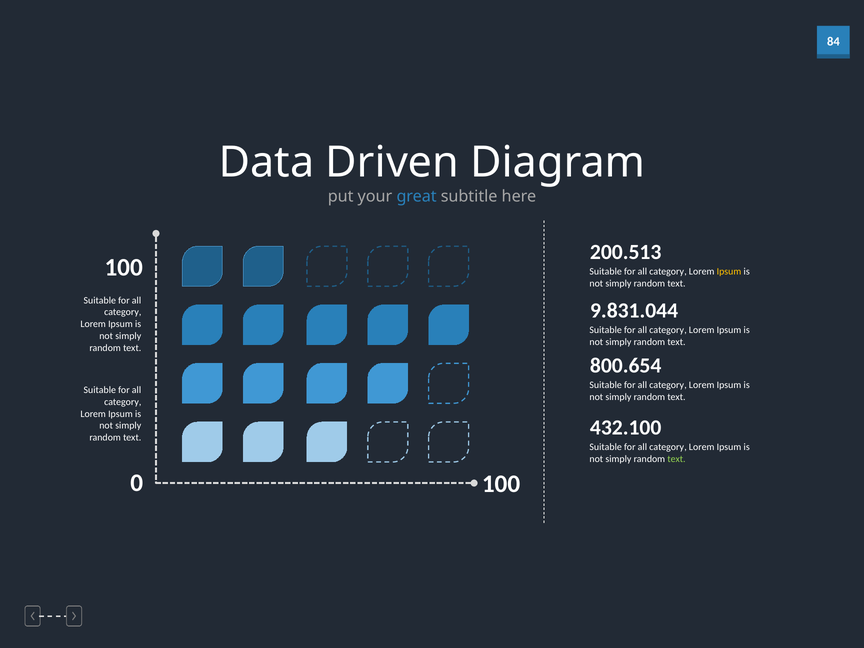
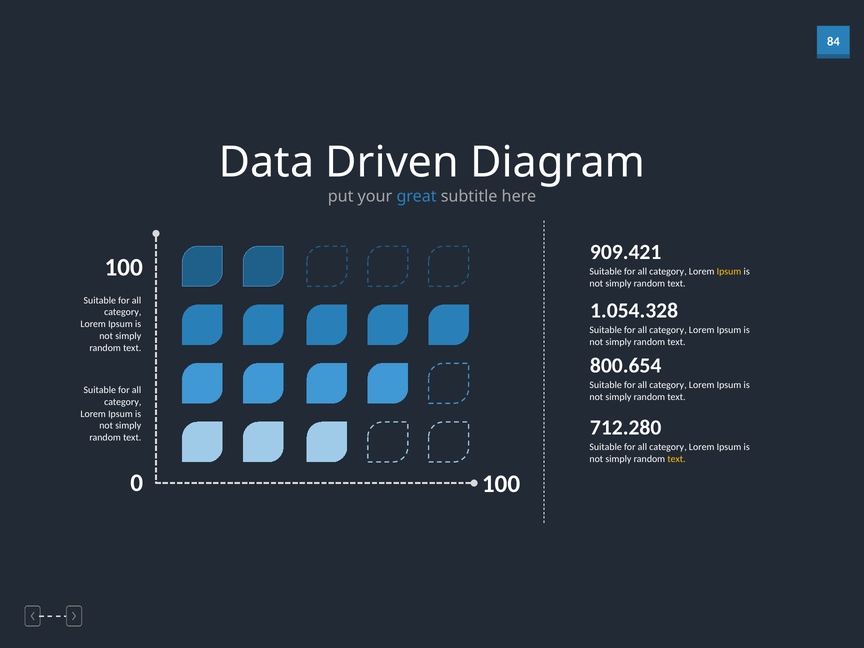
200.513: 200.513 -> 909.421
9.831.044: 9.831.044 -> 1.054.328
432.100: 432.100 -> 712.280
text at (677, 459) colour: light green -> yellow
